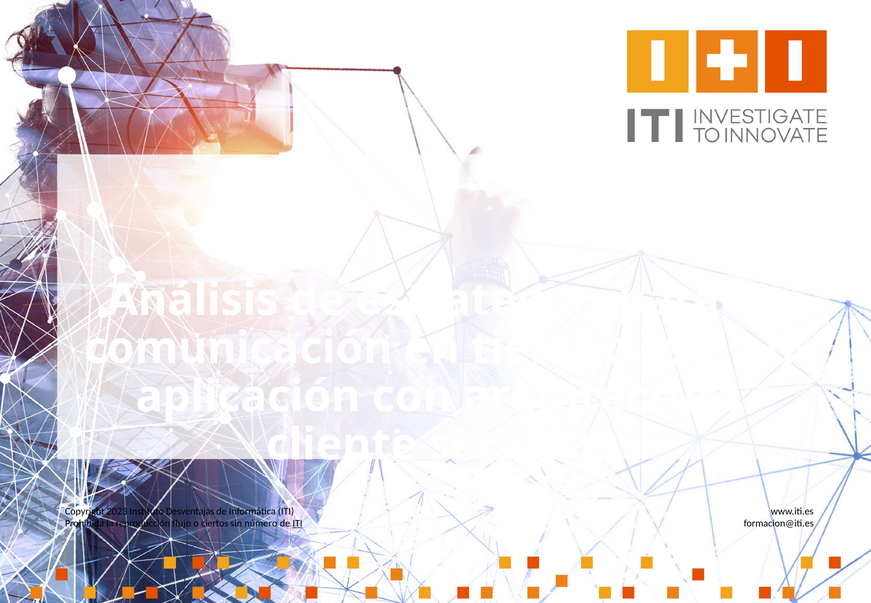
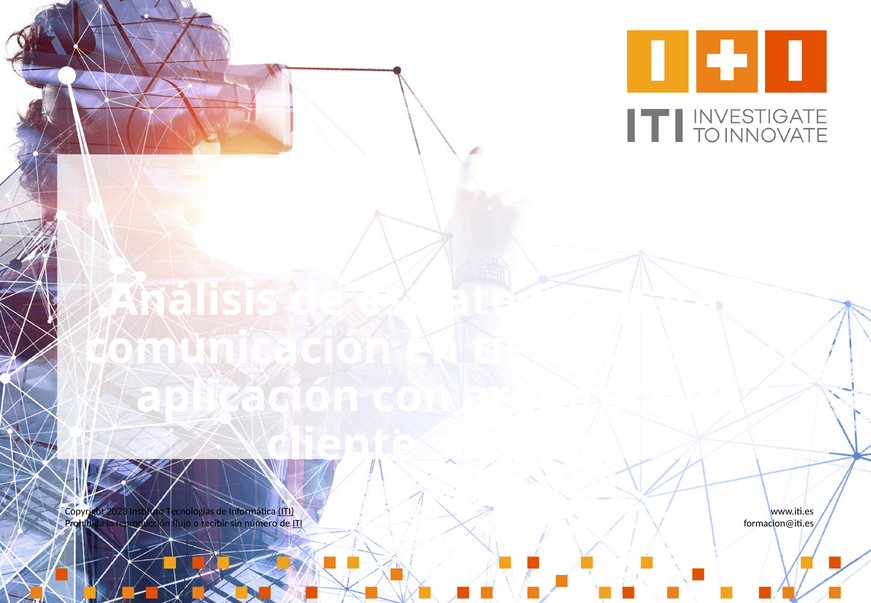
Desventajas: Desventajas -> Tecnologías
ITI at (286, 511) underline: none -> present
ciertos: ciertos -> recibir
